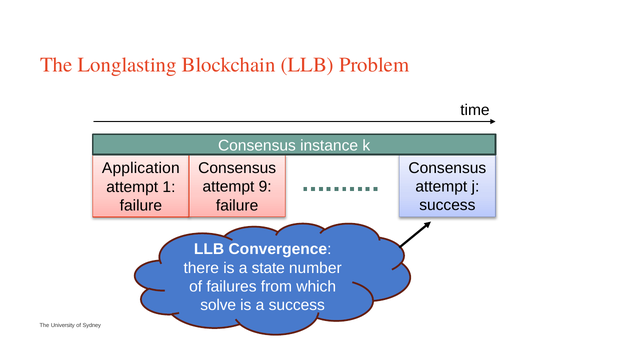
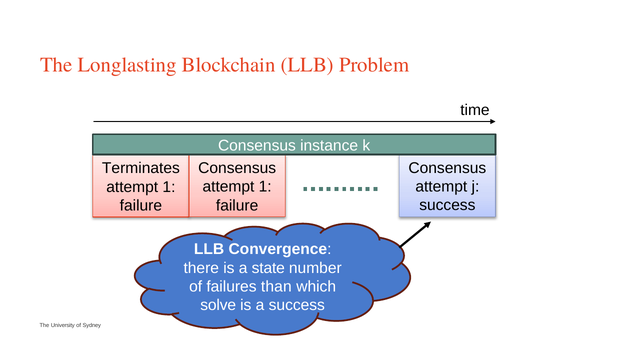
Application: Application -> Terminates
9 at (265, 187): 9 -> 1
from: from -> than
